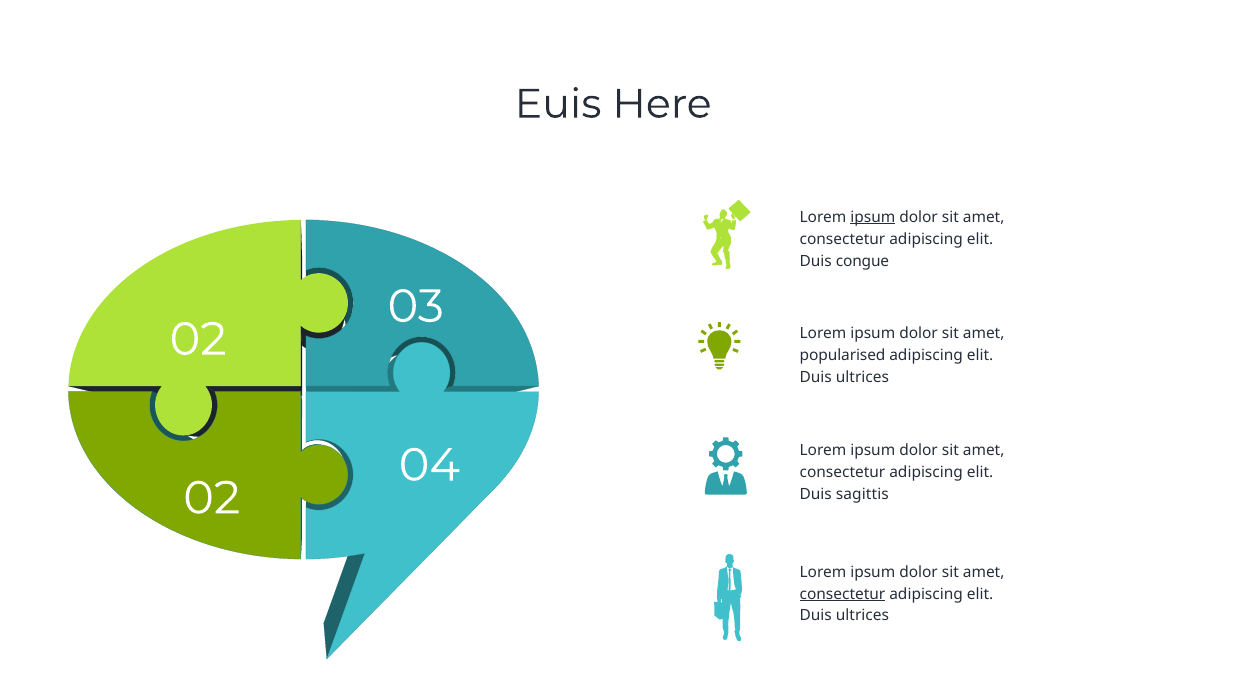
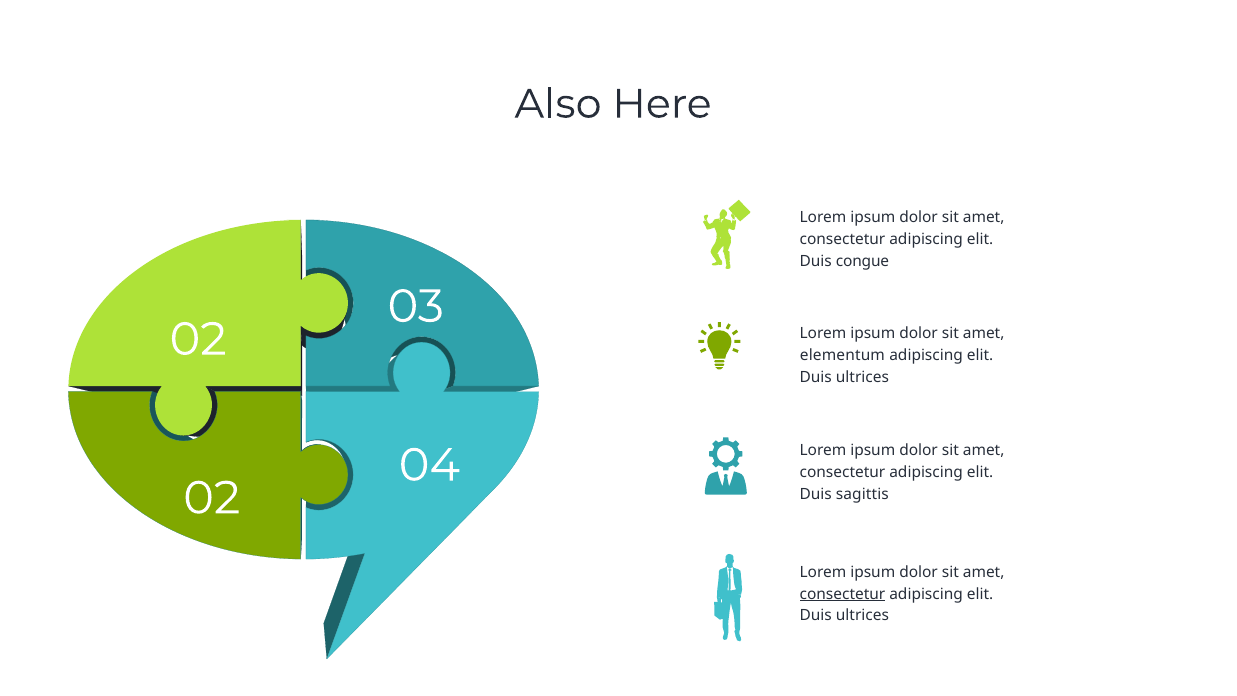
Euis: Euis -> Also
ipsum at (873, 217) underline: present -> none
popularised: popularised -> elementum
